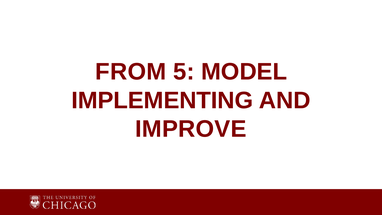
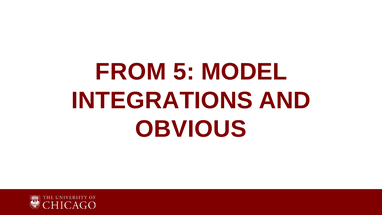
IMPLEMENTING: IMPLEMENTING -> INTEGRATIONS
IMPROVE: IMPROVE -> OBVIOUS
